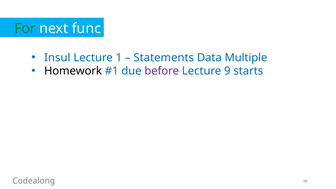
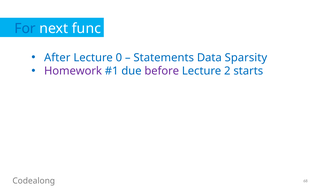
For colour: green -> blue
Insul: Insul -> After
1: 1 -> 0
Multiple: Multiple -> Sparsity
Homework colour: black -> purple
9: 9 -> 2
